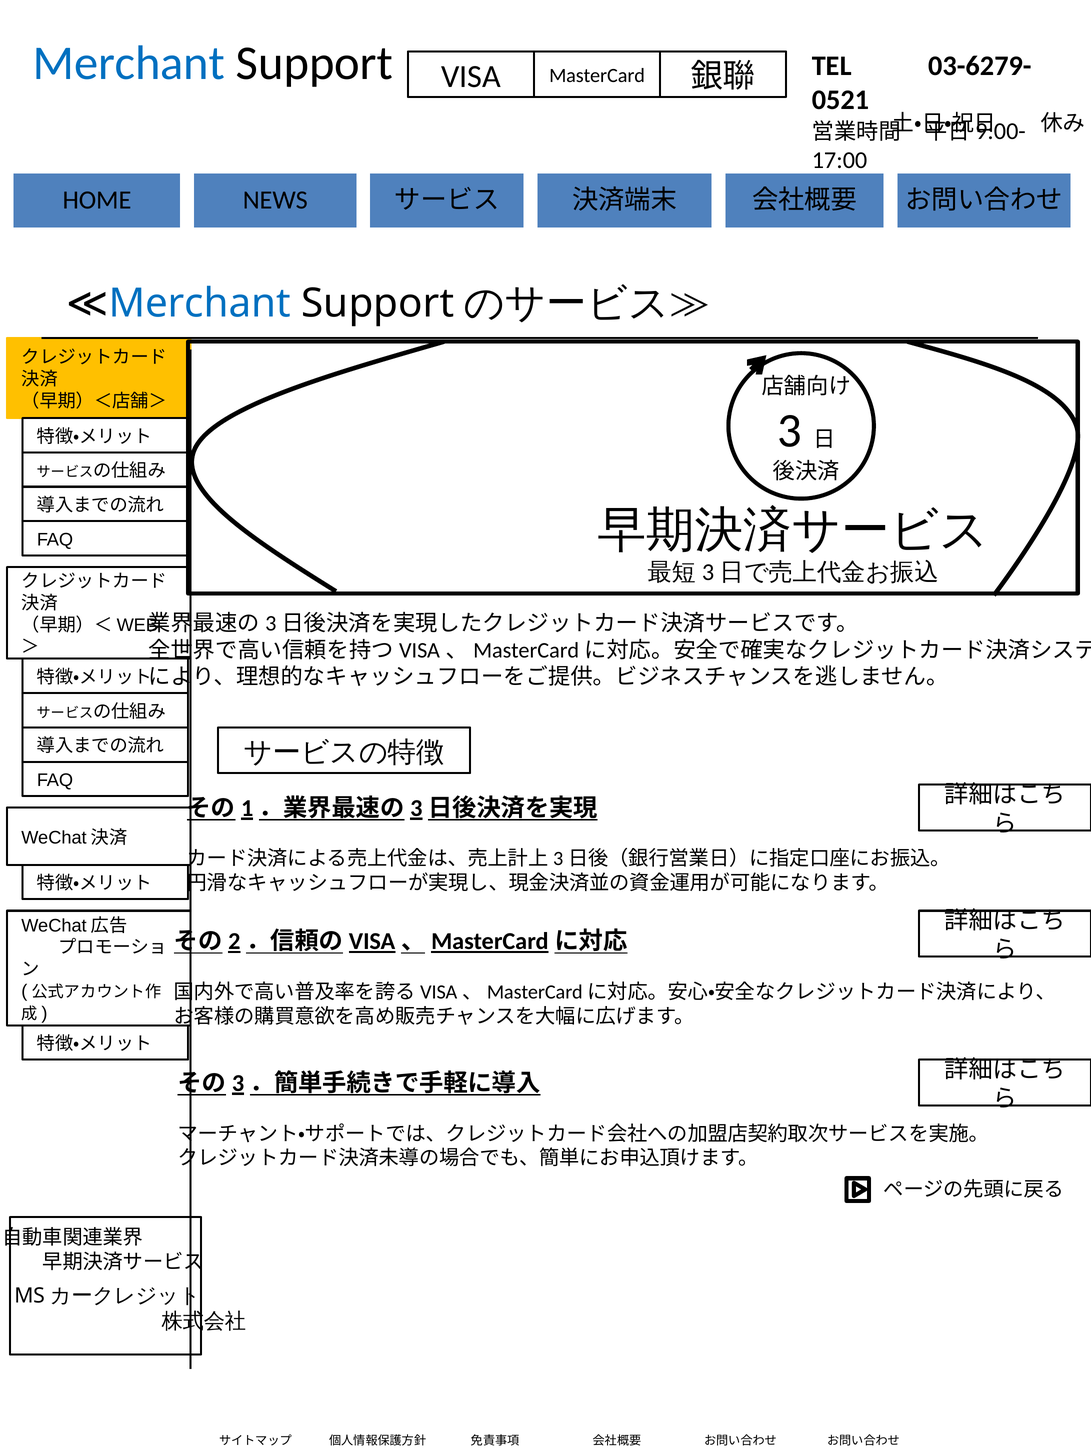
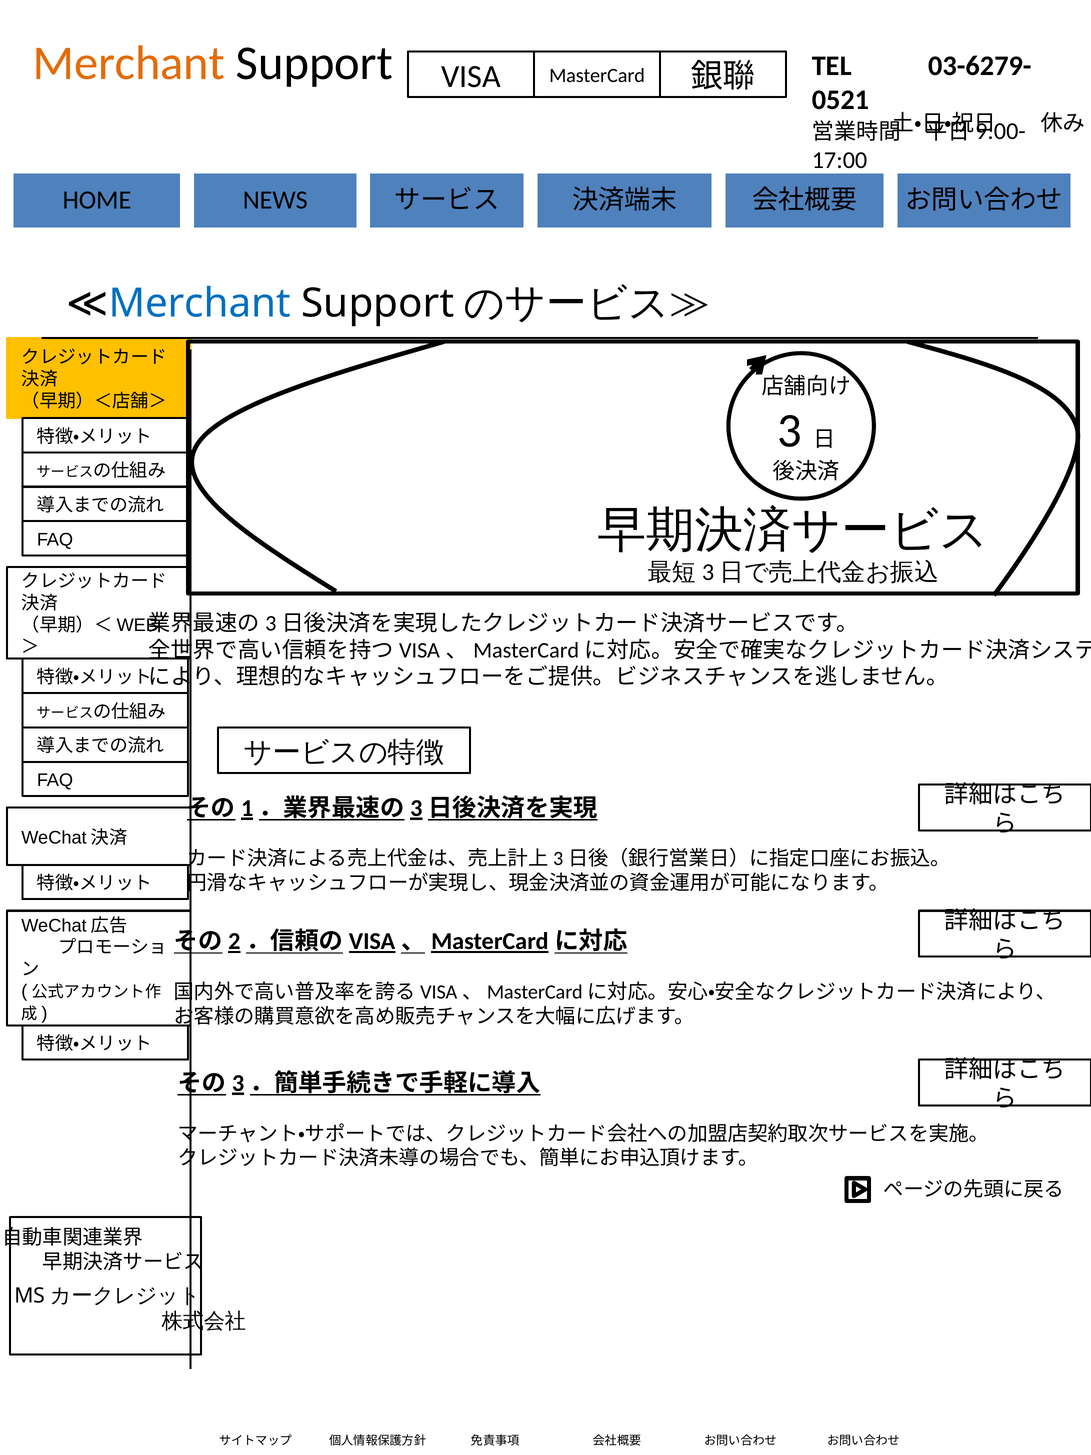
Merchant at (129, 63) colour: blue -> orange
